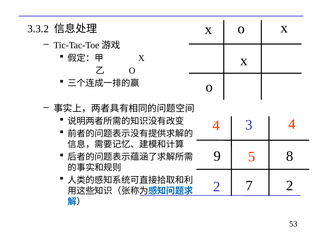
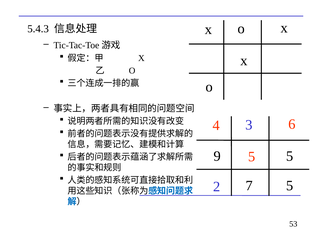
3.3.2: 3.3.2 -> 5.4.3
4 4: 4 -> 6
9 8: 8 -> 5
7 2: 2 -> 5
